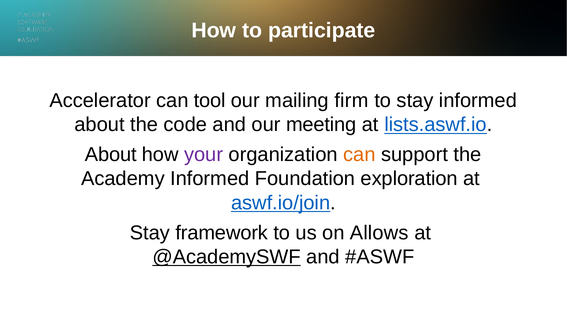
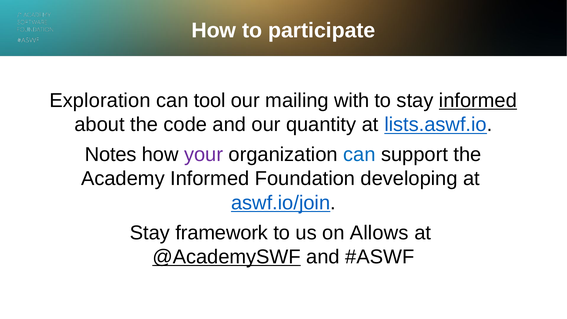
Accelerator: Accelerator -> Exploration
firm: firm -> with
informed at (478, 100) underline: none -> present
meeting: meeting -> quantity
About at (111, 155): About -> Notes
can at (359, 155) colour: orange -> blue
exploration: exploration -> developing
